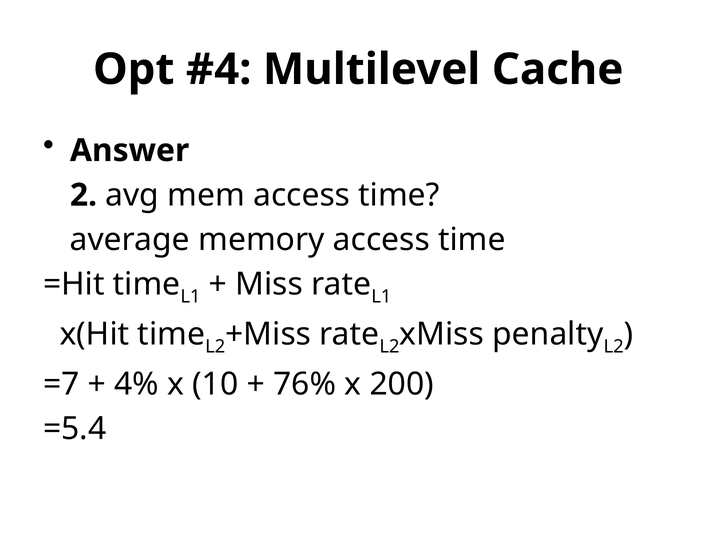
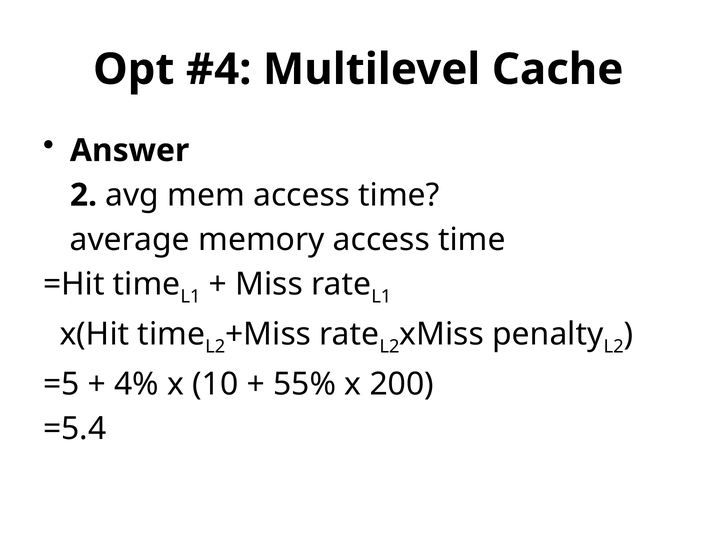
=7: =7 -> =5
76%: 76% -> 55%
